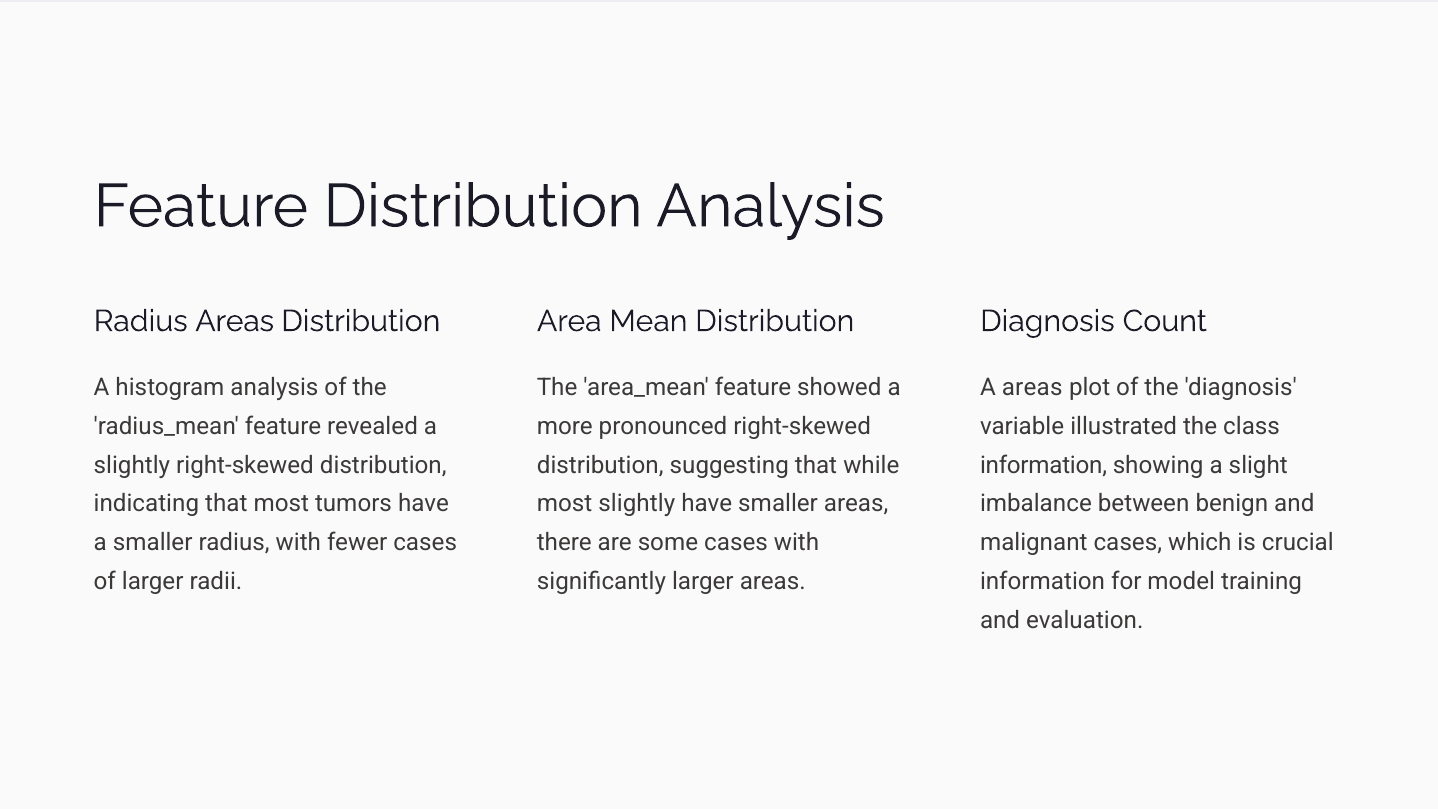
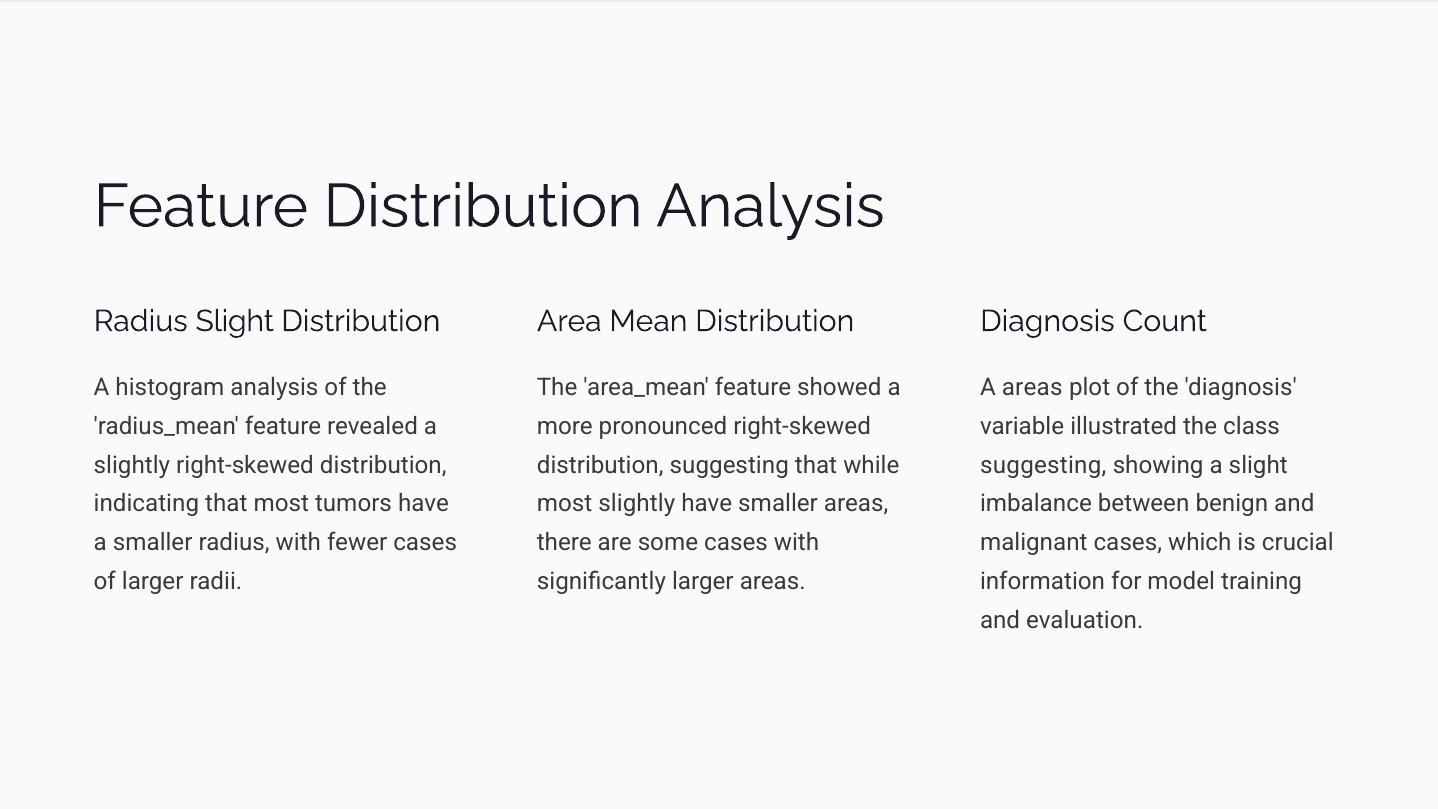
Radius Areas: Areas -> Slight
information at (1044, 465): information -> suggesting
